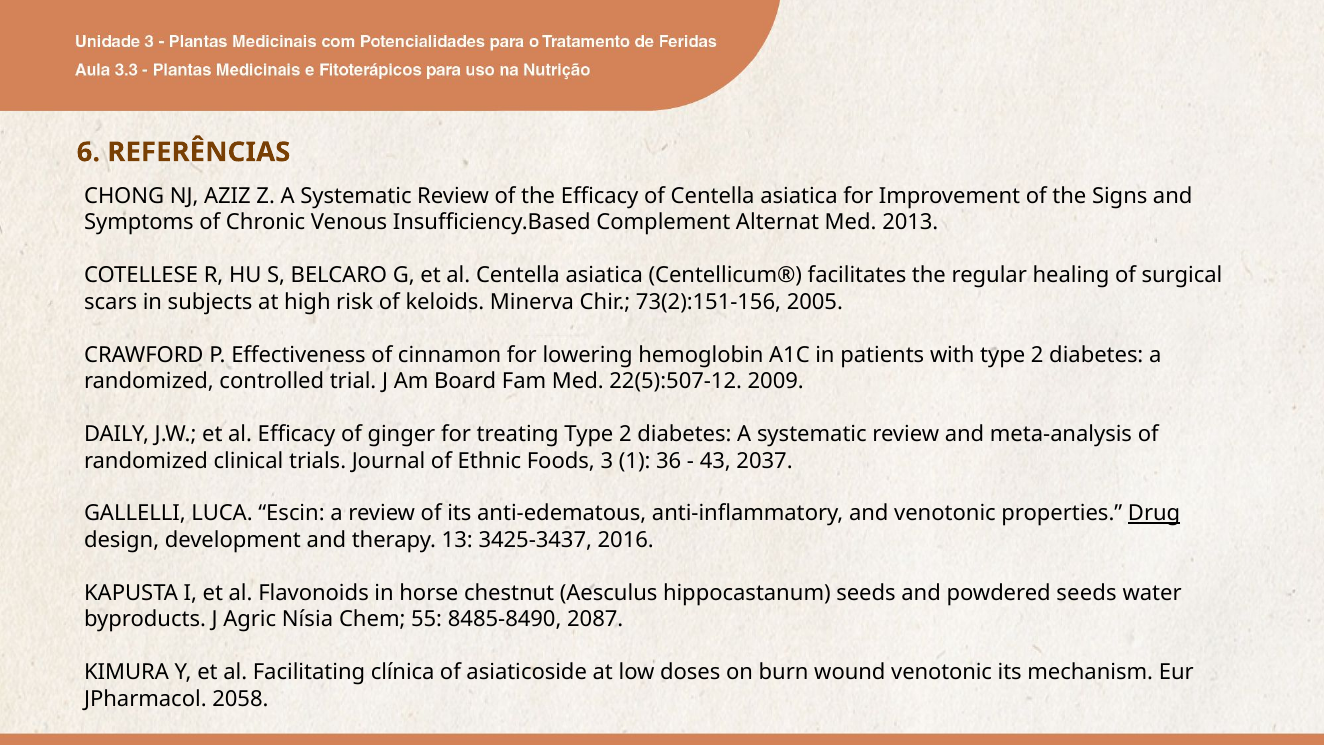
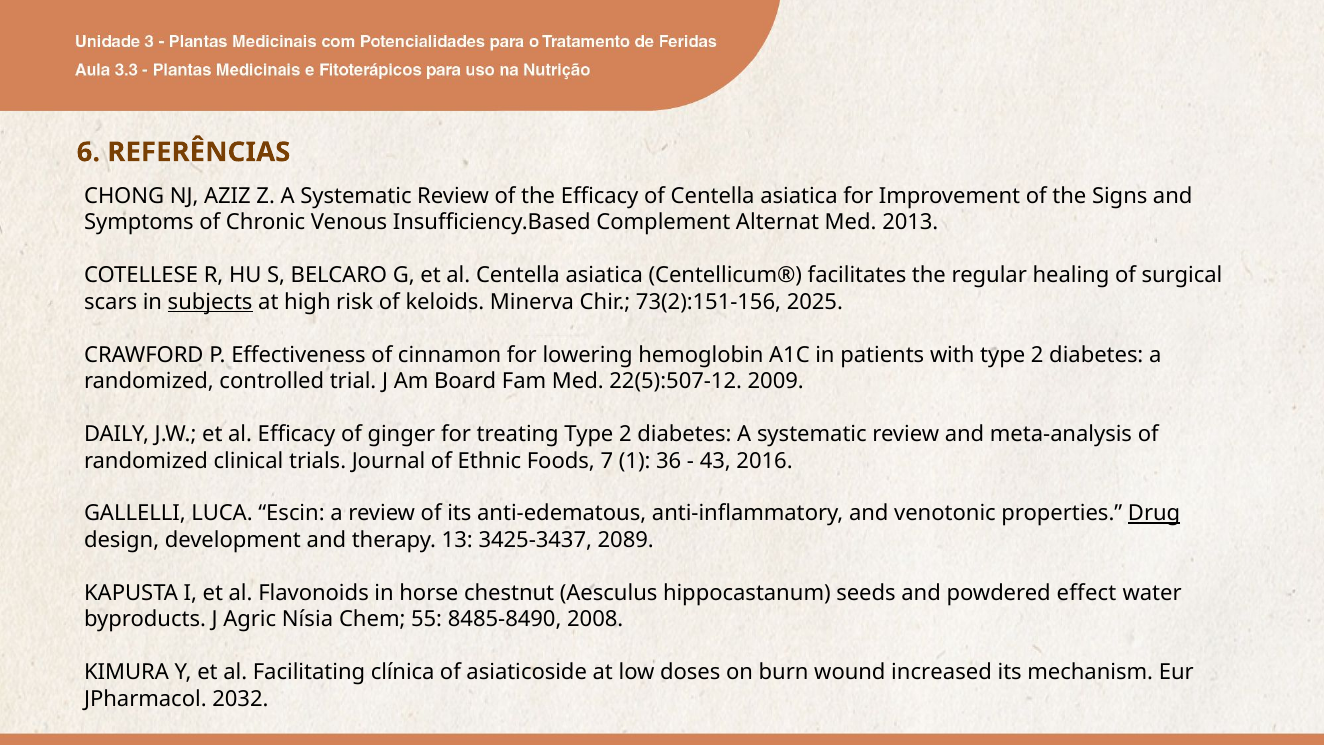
subjects underline: none -> present
2005: 2005 -> 2025
3: 3 -> 7
2037: 2037 -> 2016
2016: 2016 -> 2089
powdered seeds: seeds -> effect
2087: 2087 -> 2008
wound venotonic: venotonic -> increased
2058: 2058 -> 2032
